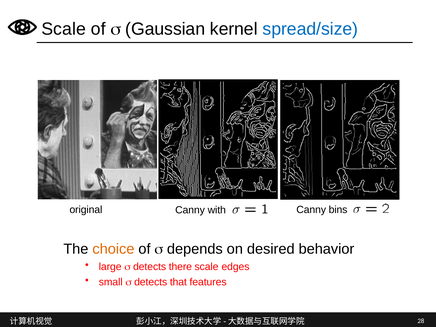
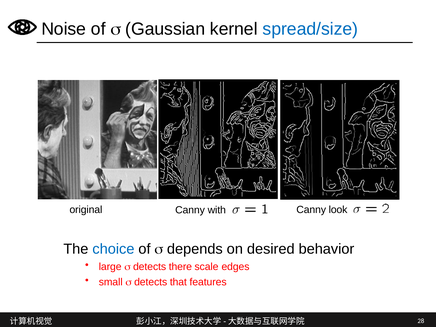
Scale at (64, 29): Scale -> Noise
bins: bins -> look
choice colour: orange -> blue
